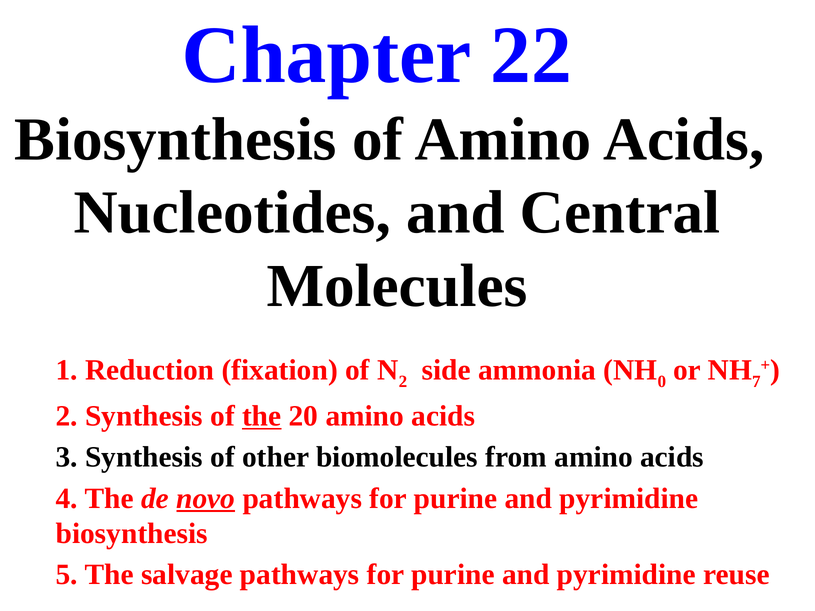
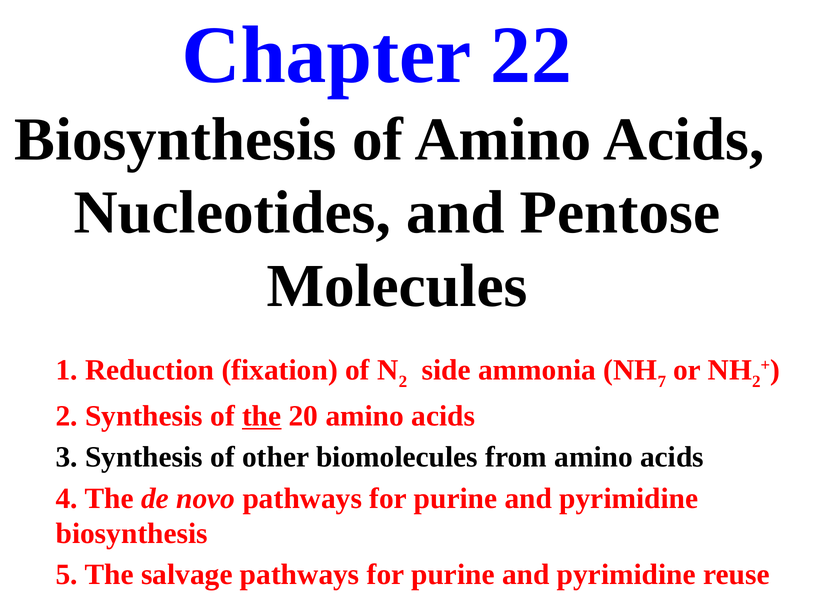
Central: Central -> Pentose
0: 0 -> 7
7 at (756, 382): 7 -> 2
novo underline: present -> none
